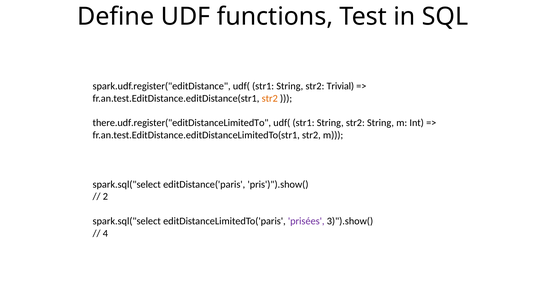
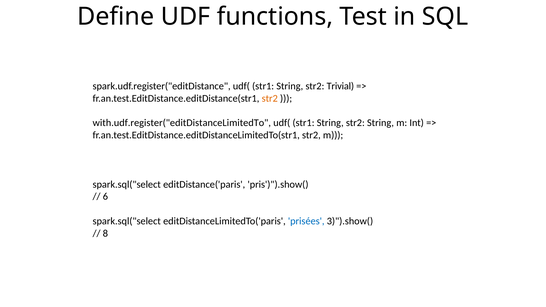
there.udf.register("editDistanceLimitedTo: there.udf.register("editDistanceLimitedTo -> with.udf.register("editDistanceLimitedTo
2: 2 -> 6
prisées colour: purple -> blue
4: 4 -> 8
